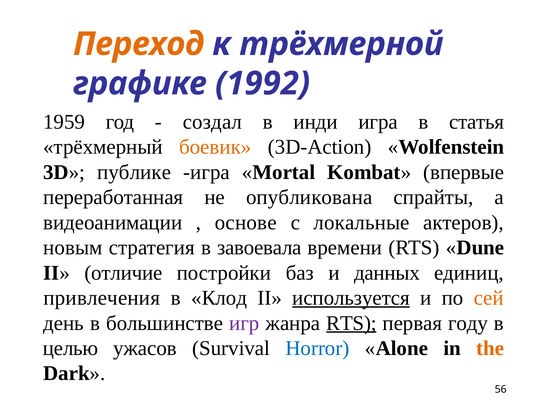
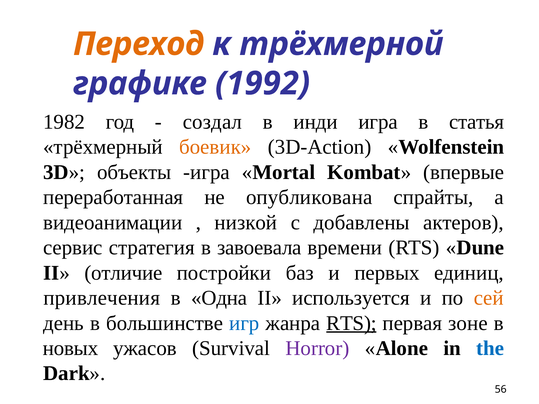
1959: 1959 -> 1982
публике: публике -> объекты
основе: основе -> низкой
локальные: локальные -> добавлены
новым: новым -> сервис
данных: данных -> первых
Клод: Клод -> Одна
используется underline: present -> none
игр colour: purple -> blue
году: году -> зоне
целью: целью -> новых
Horror colour: blue -> purple
the colour: orange -> blue
